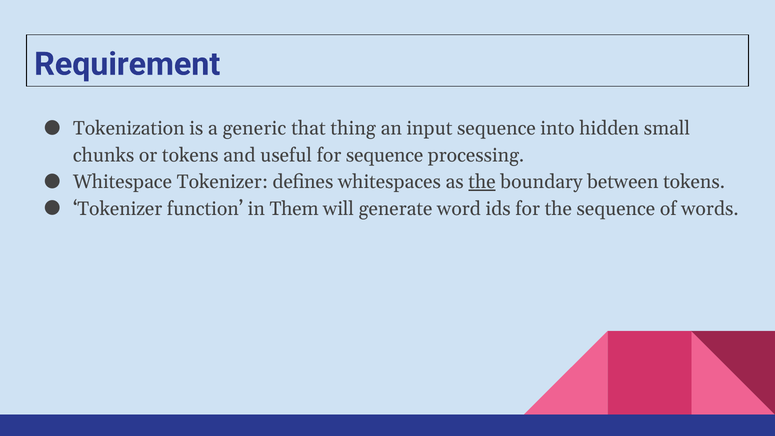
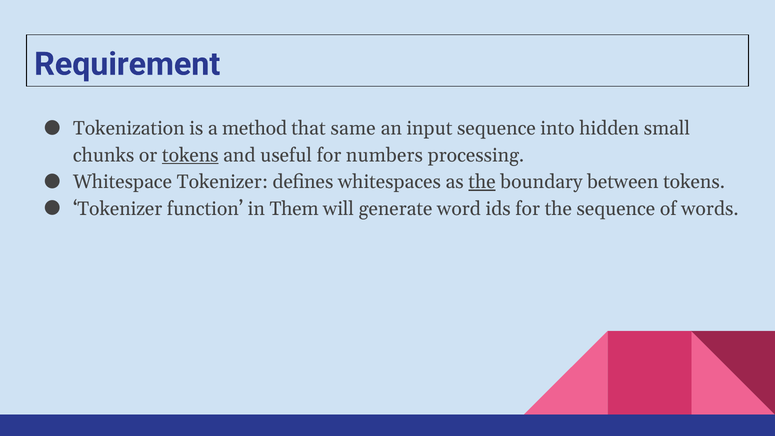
generic: generic -> method
thing: thing -> same
tokens at (190, 155) underline: none -> present
for sequence: sequence -> numbers
